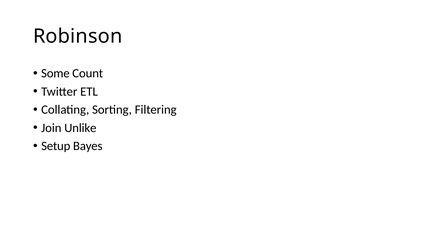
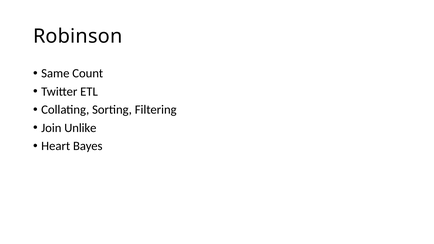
Some: Some -> Same
Setup: Setup -> Heart
